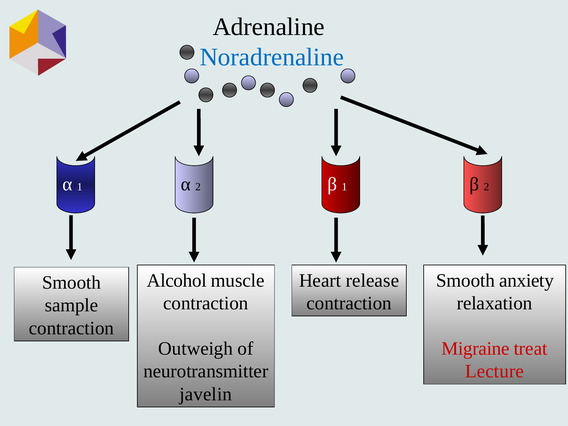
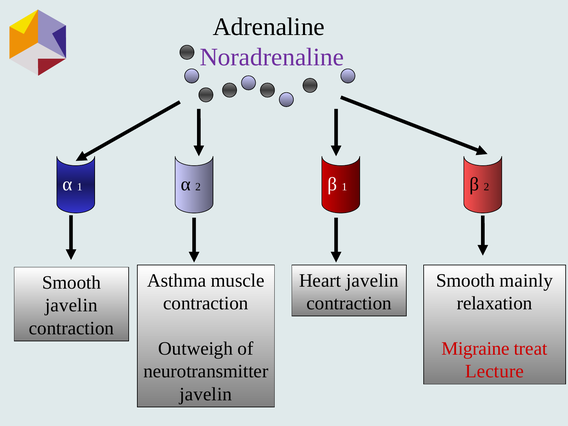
Noradrenaline colour: blue -> purple
Alcohol: Alcohol -> Asthma
Heart release: release -> javelin
anxiety: anxiety -> mainly
sample at (71, 305): sample -> javelin
